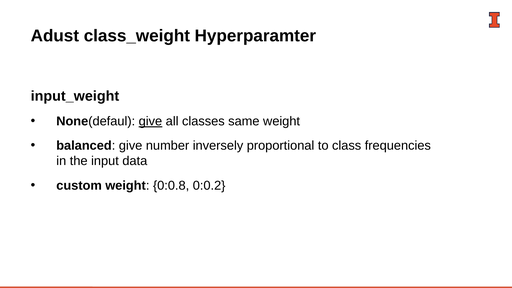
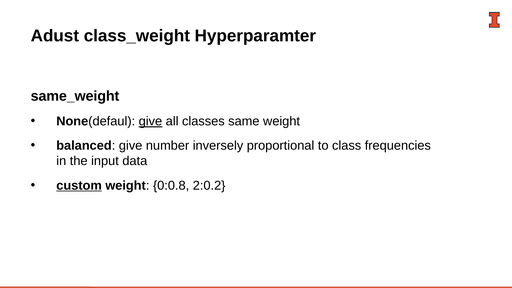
input_weight: input_weight -> same_weight
custom underline: none -> present
0:0.2: 0:0.2 -> 2:0.2
